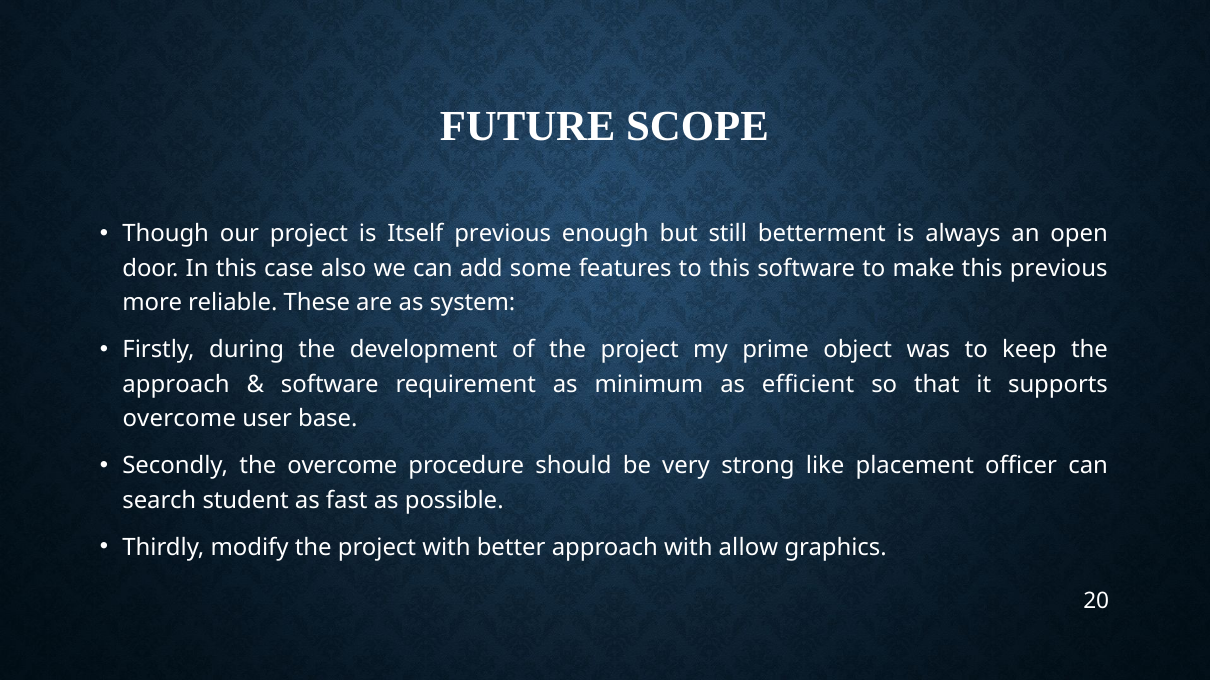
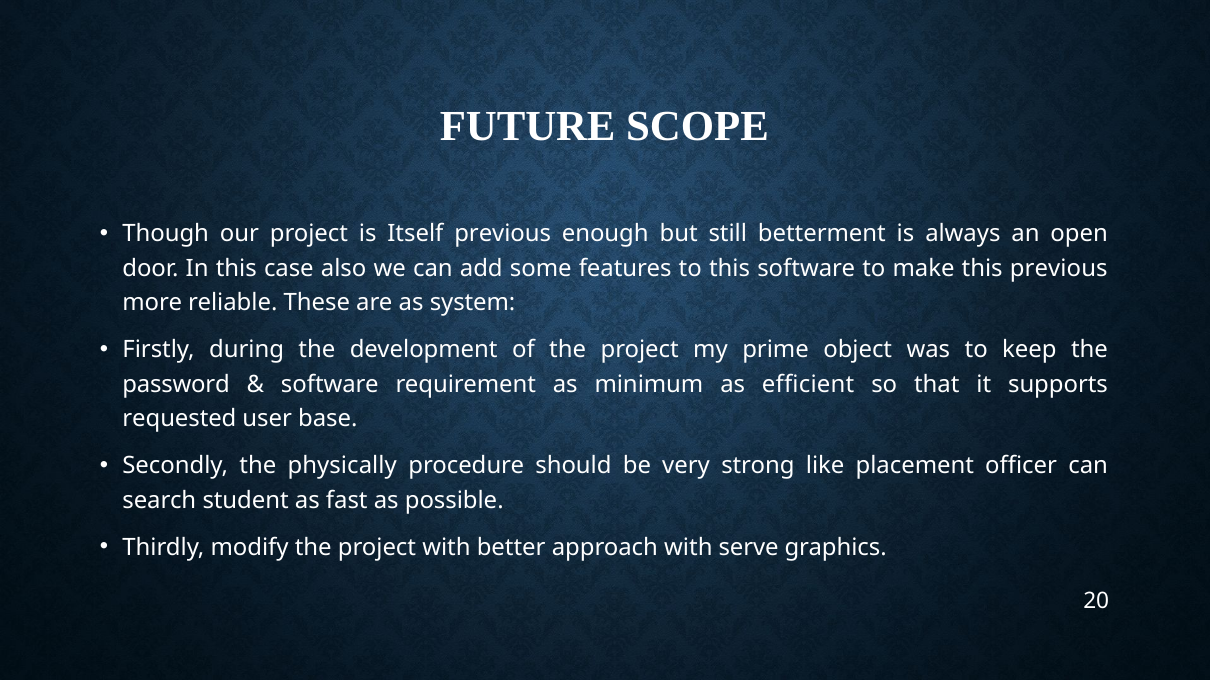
approach at (176, 385): approach -> password
overcome at (179, 419): overcome -> requested
the overcome: overcome -> physically
allow: allow -> serve
